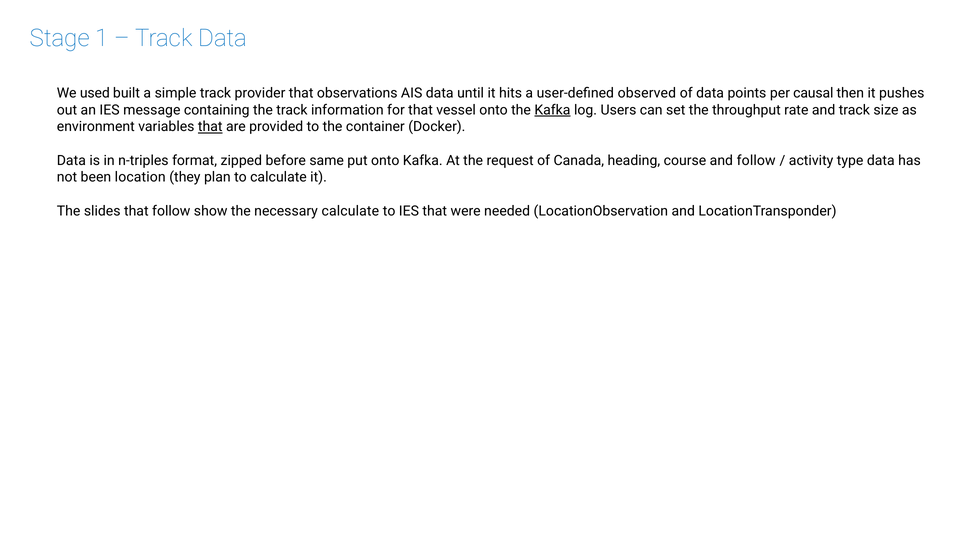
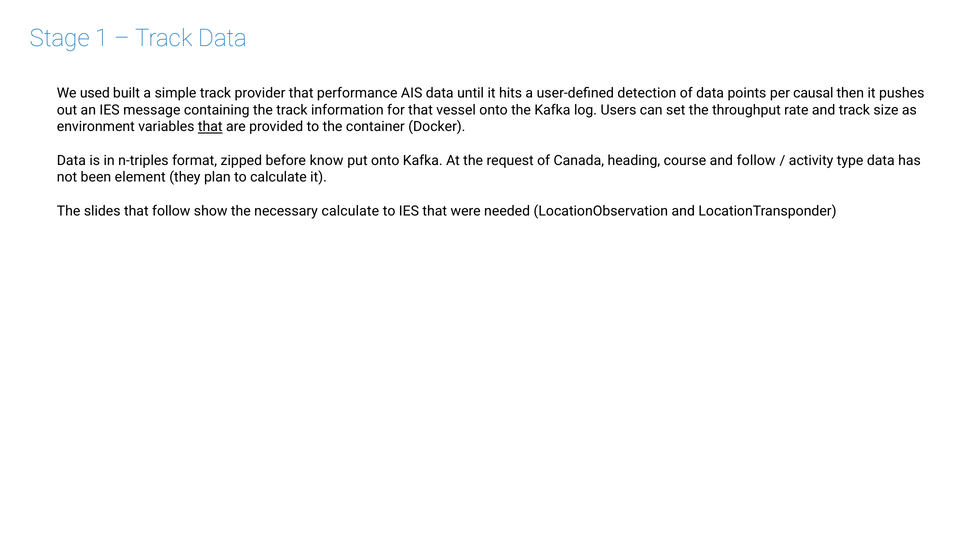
observations: observations -> performance
observed: observed -> detection
Kafka at (552, 110) underline: present -> none
same: same -> know
location: location -> element
